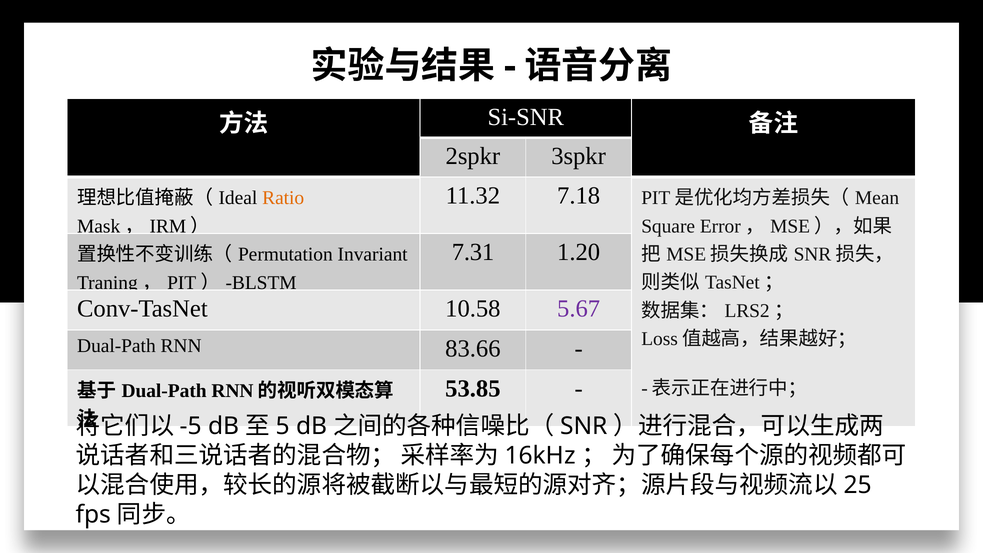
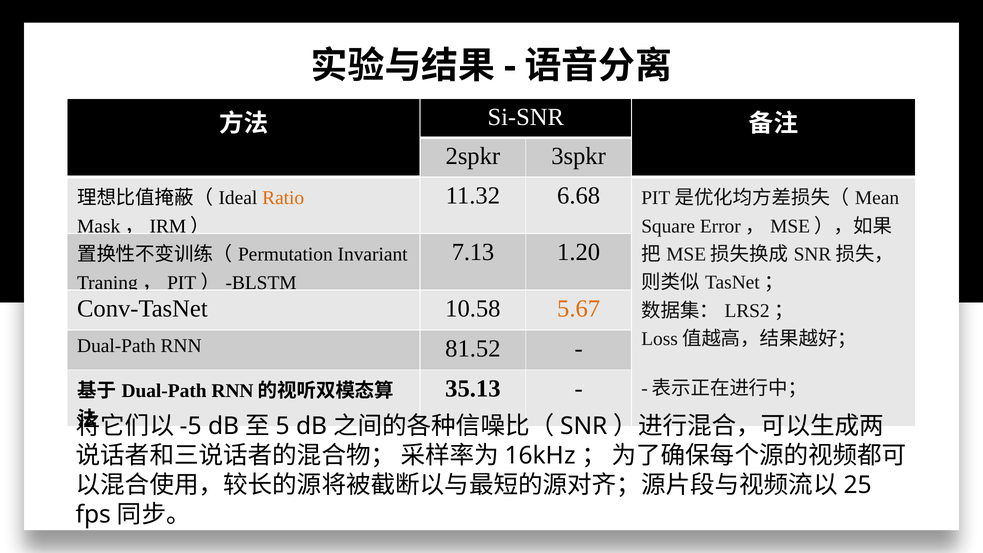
7.18: 7.18 -> 6.68
7.31: 7.31 -> 7.13
5.67 colour: purple -> orange
83.66: 83.66 -> 81.52
53.85: 53.85 -> 35.13
